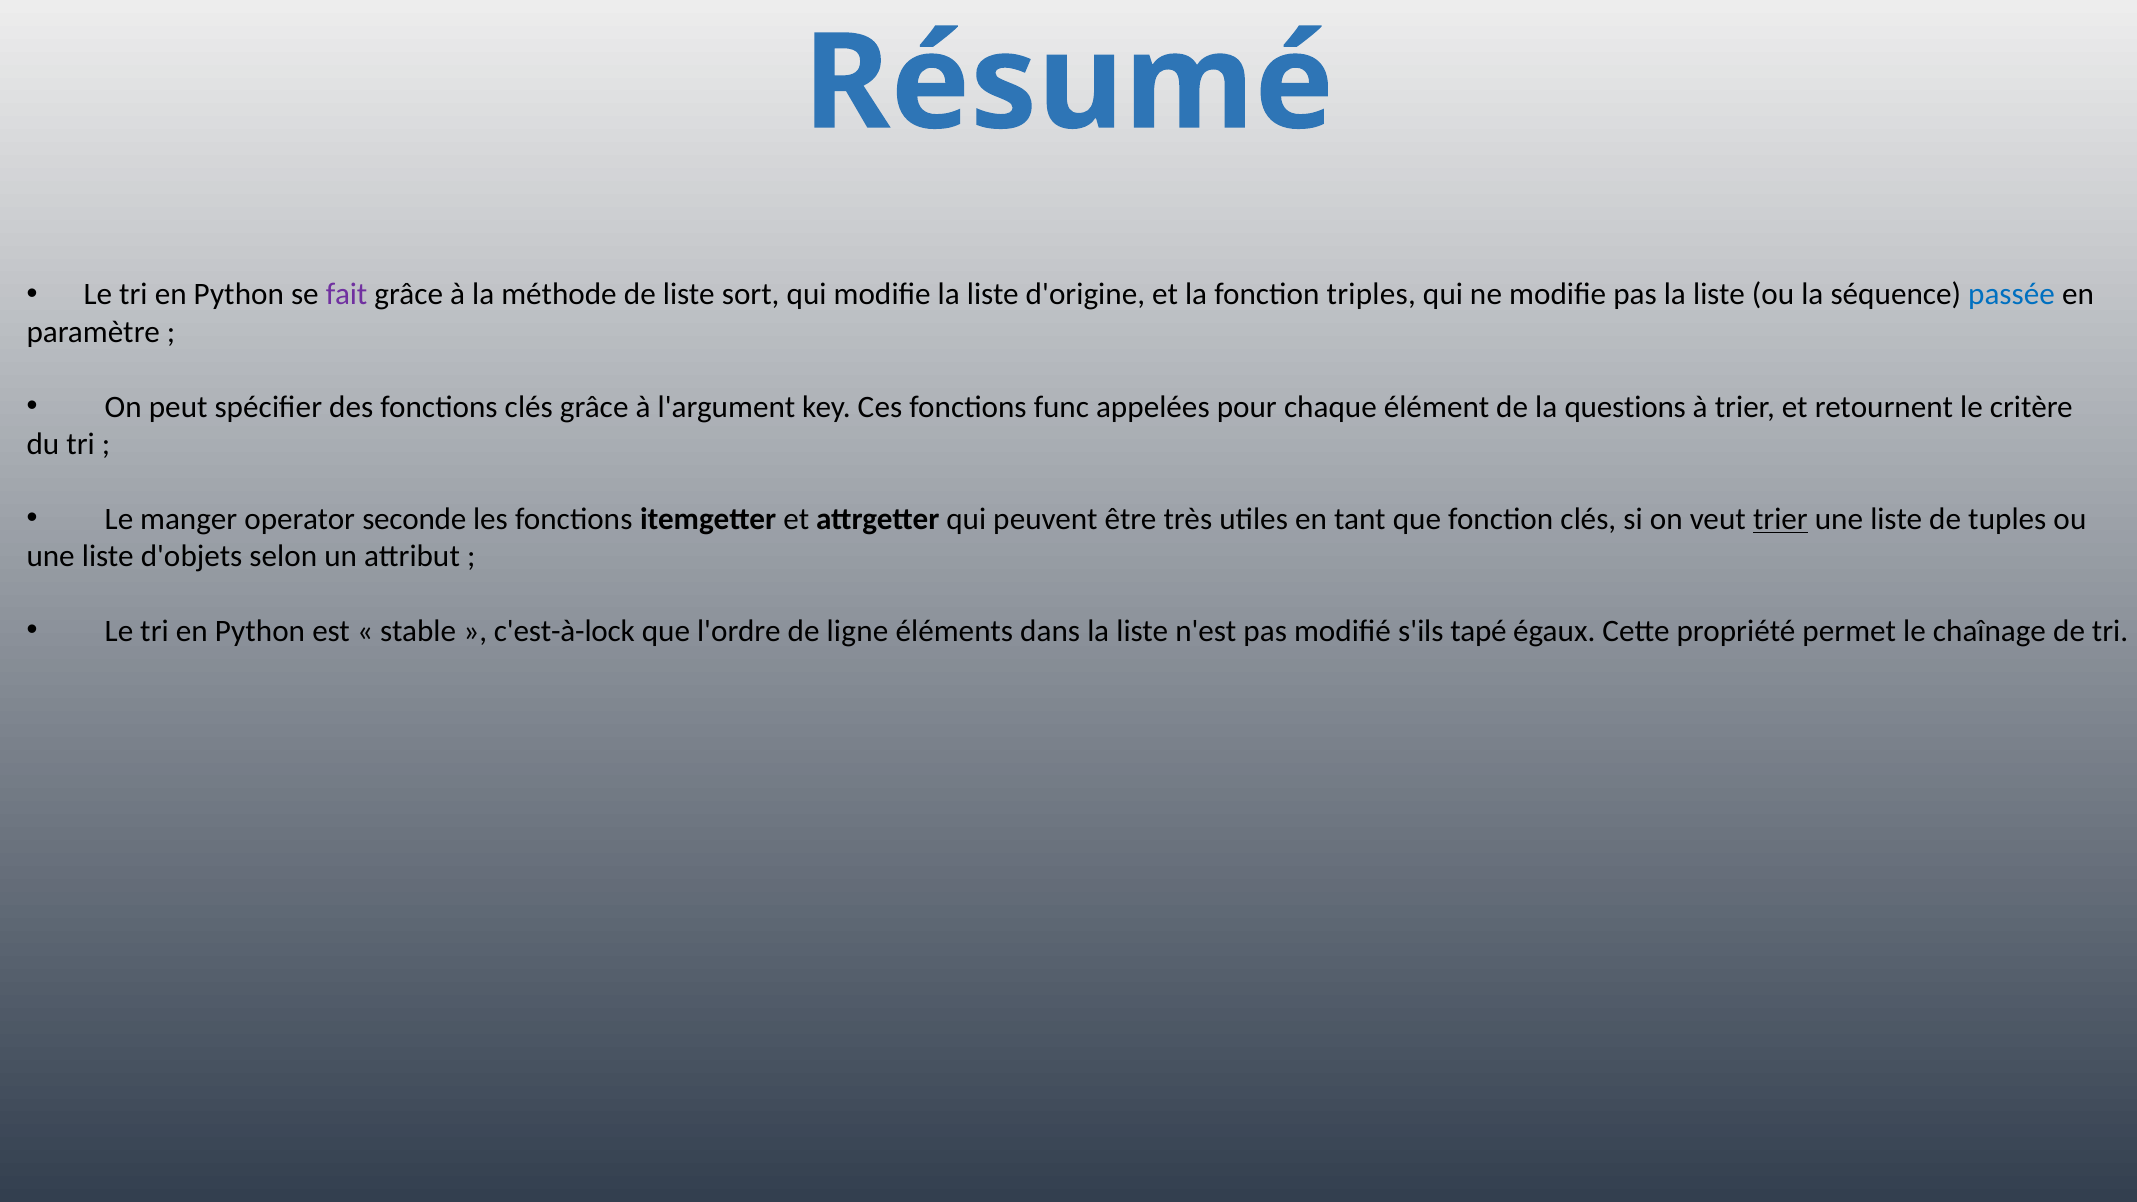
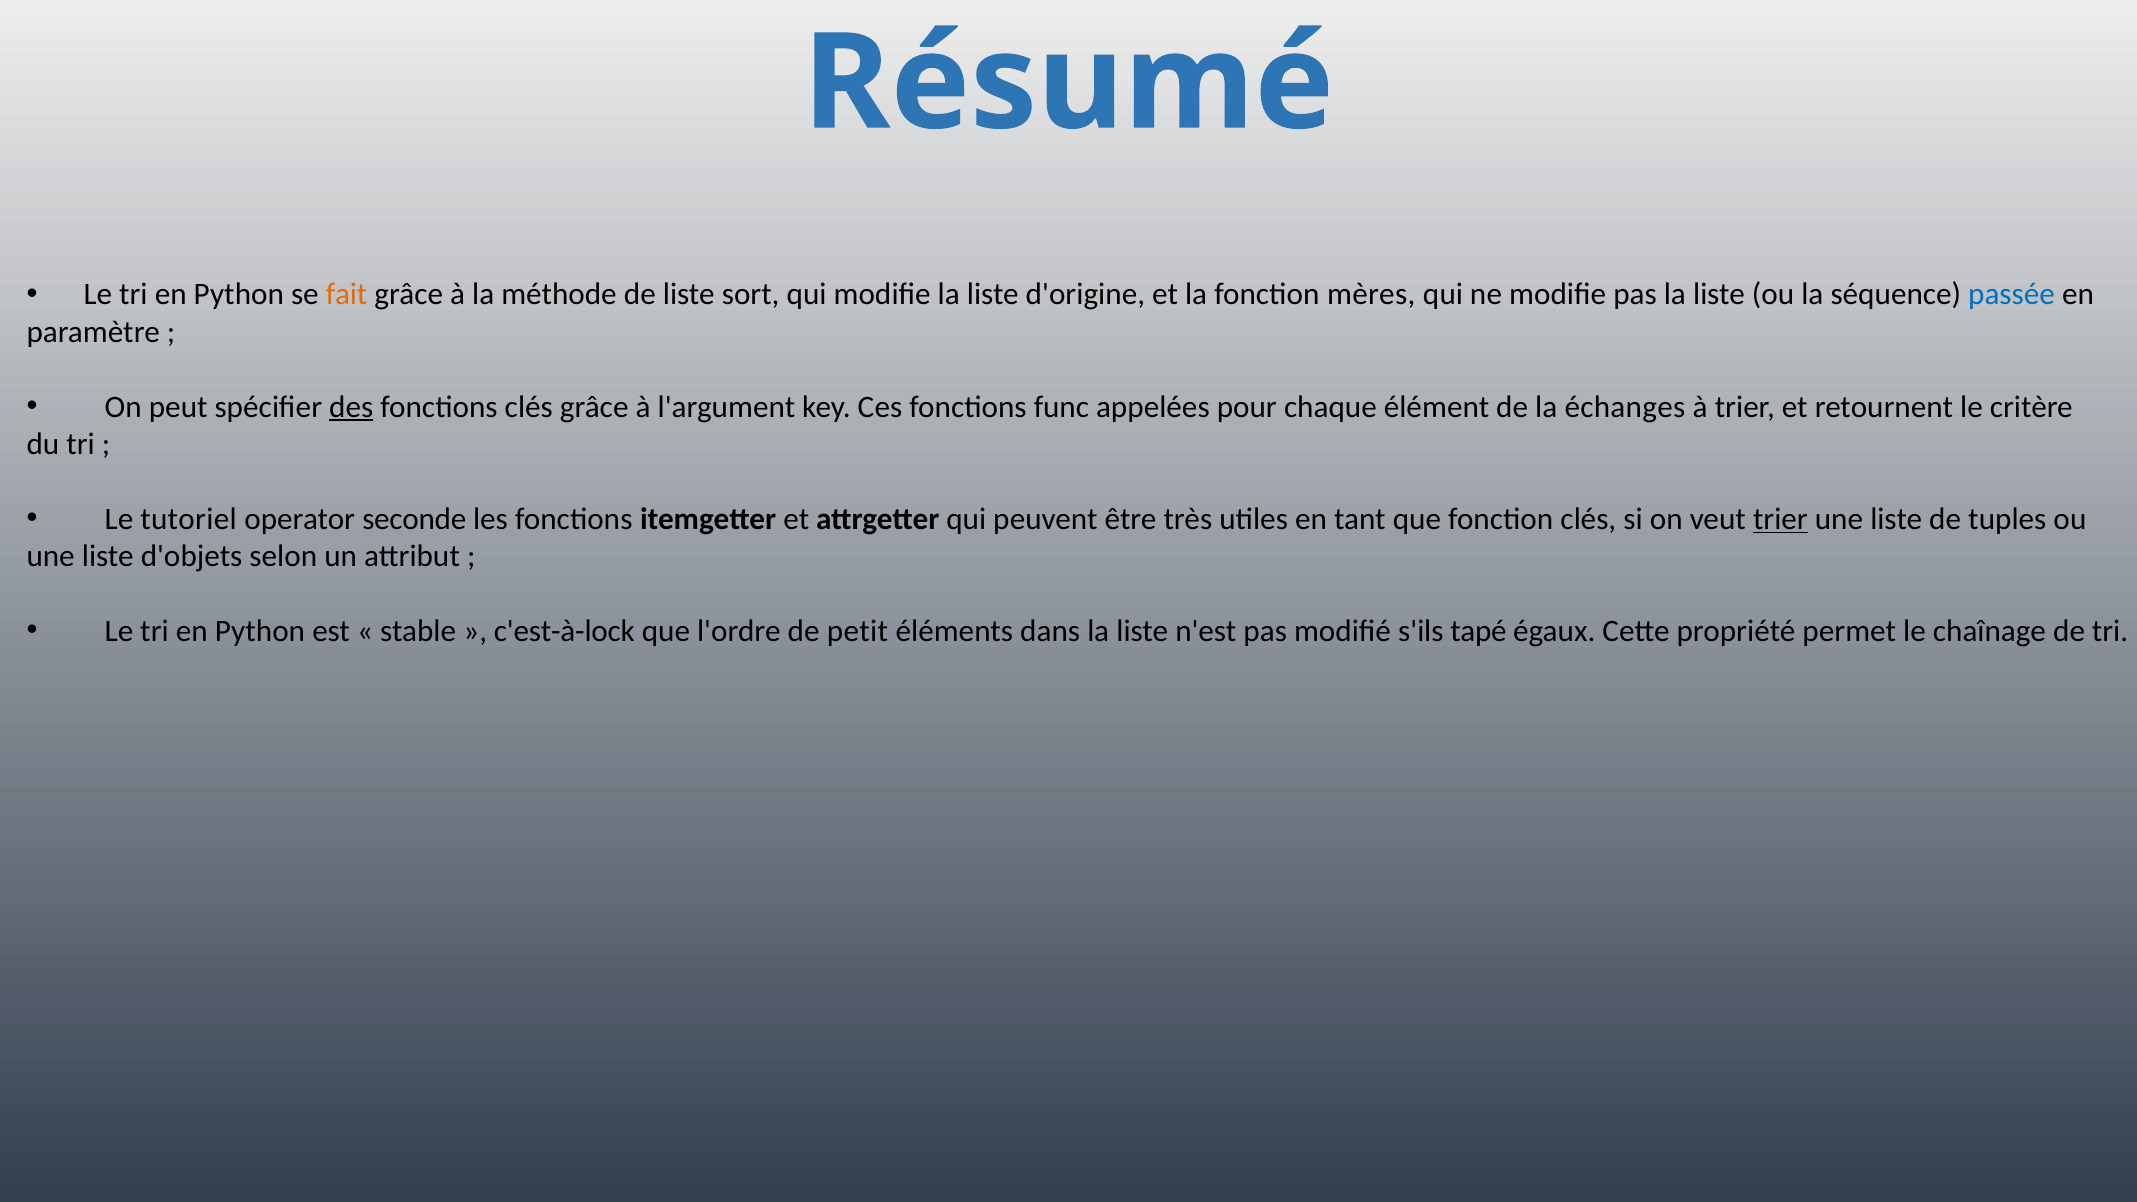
fait colour: purple -> orange
triples: triples -> mères
des underline: none -> present
questions: questions -> échanges
manger: manger -> tutoriel
ligne: ligne -> petit
